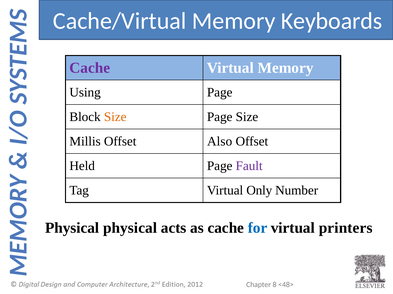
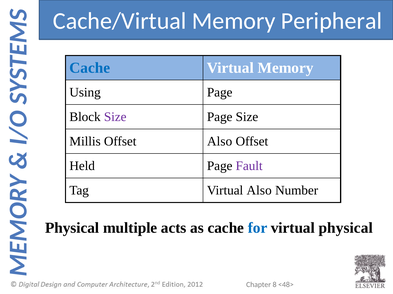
Keyboards: Keyboards -> Peripheral
Cache at (90, 68) colour: purple -> blue
Size at (115, 117) colour: orange -> purple
Virtual Only: Only -> Also
Physical physical: physical -> multiple
virtual printers: printers -> physical
